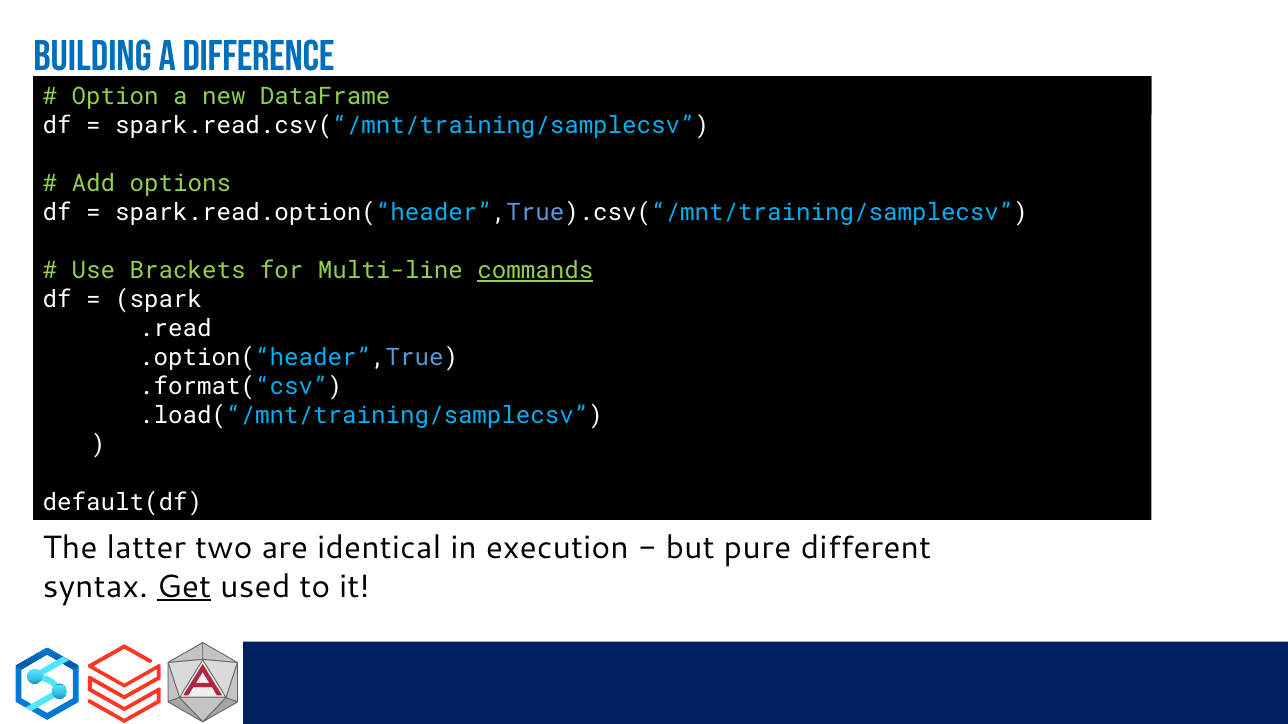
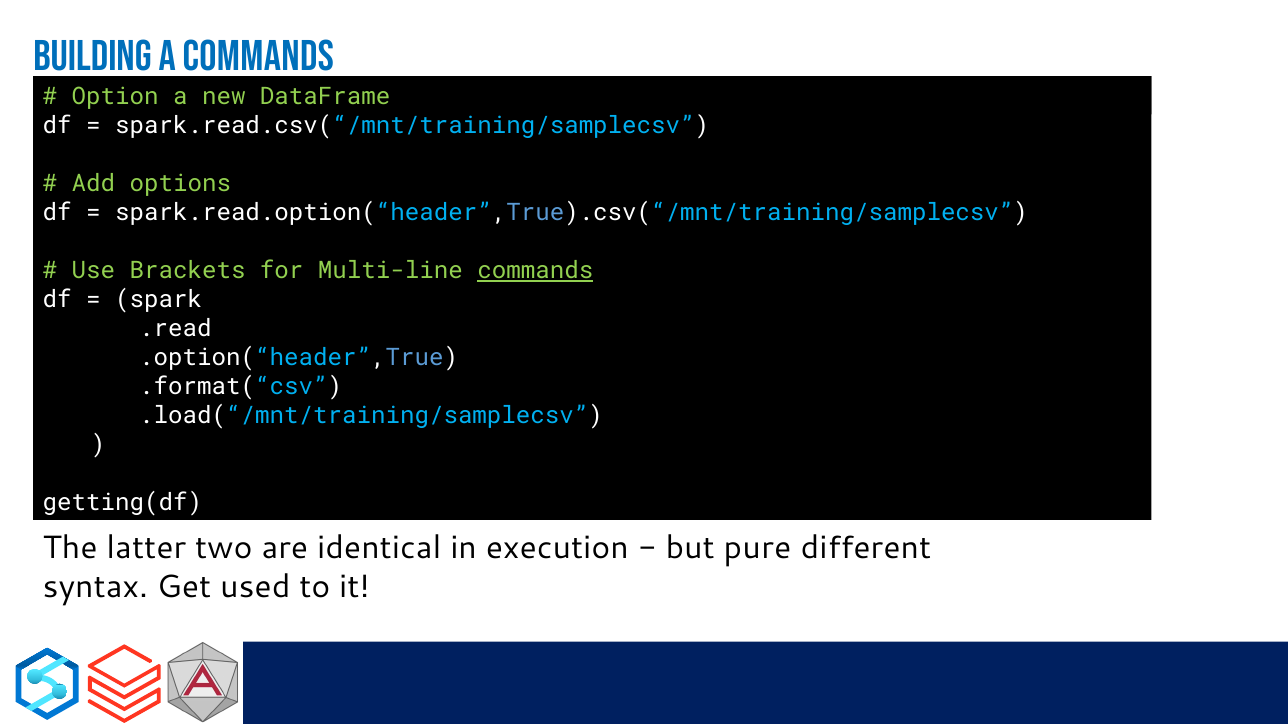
a Difference: Difference -> Commands
default(df: default(df -> getting(df
Get underline: present -> none
